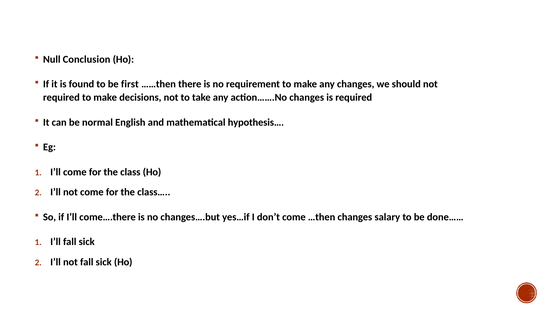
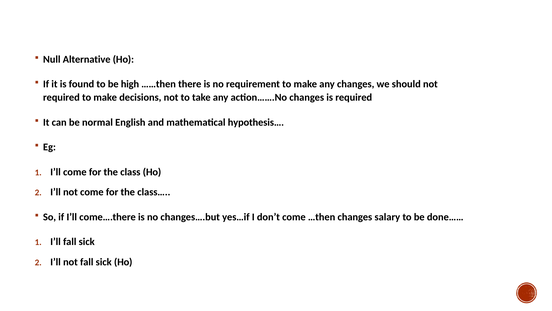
Conclusion: Conclusion -> Alternative
first: first -> high
